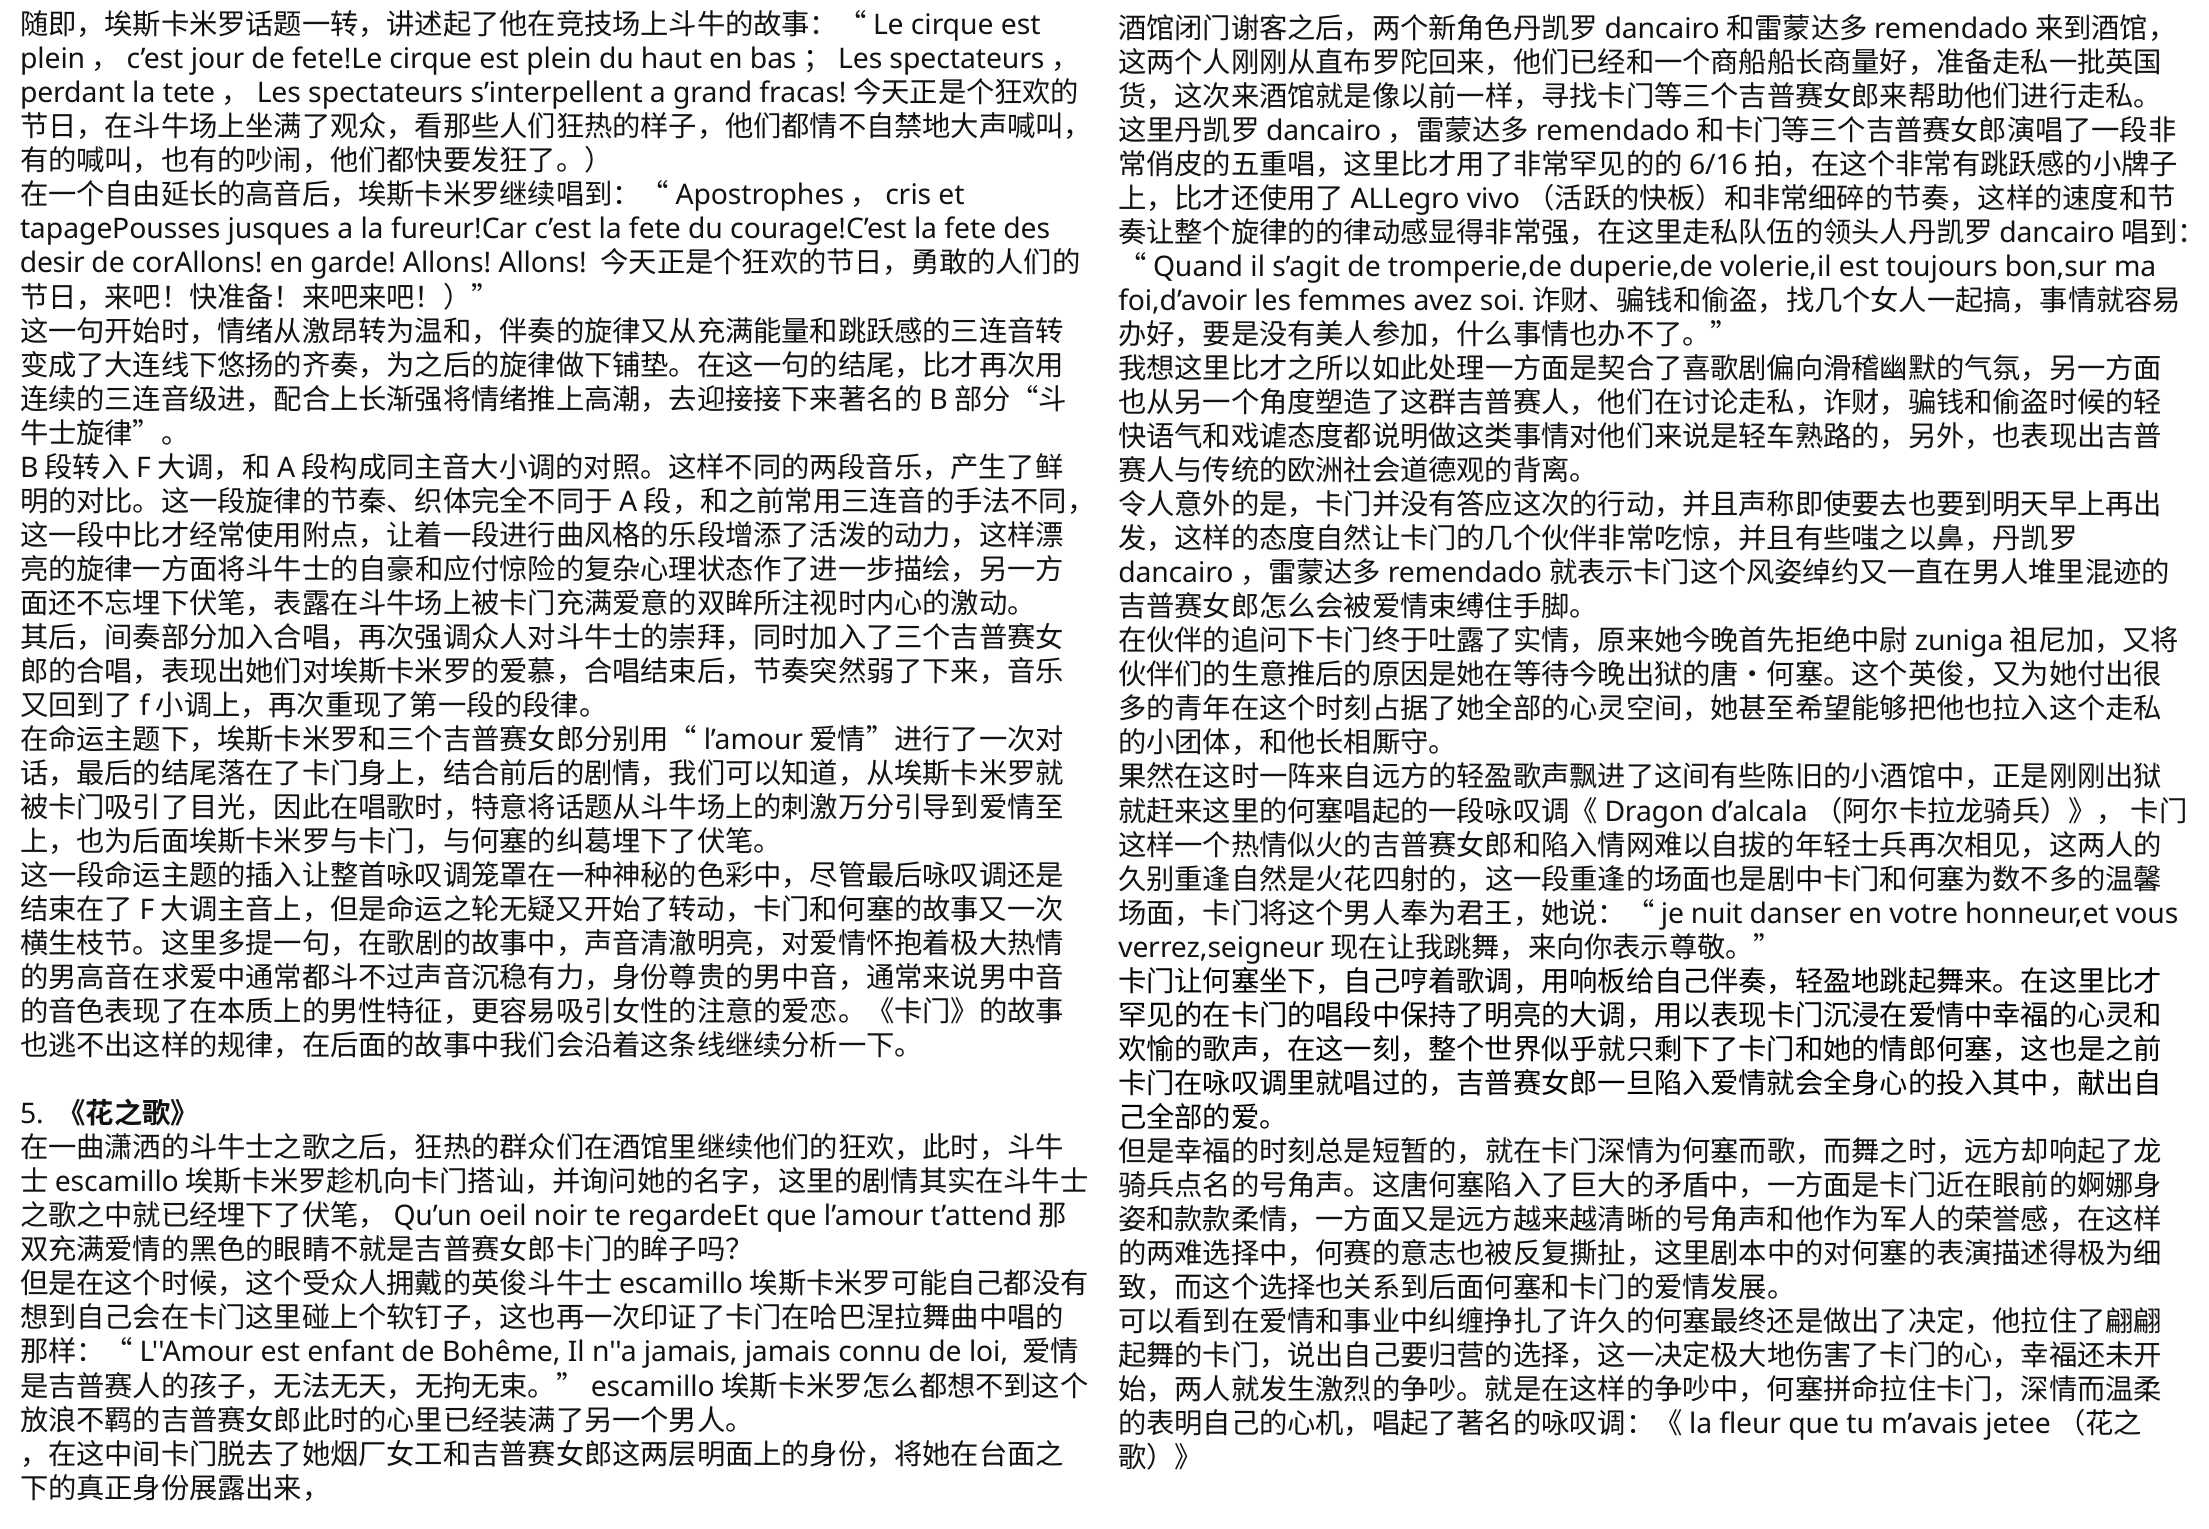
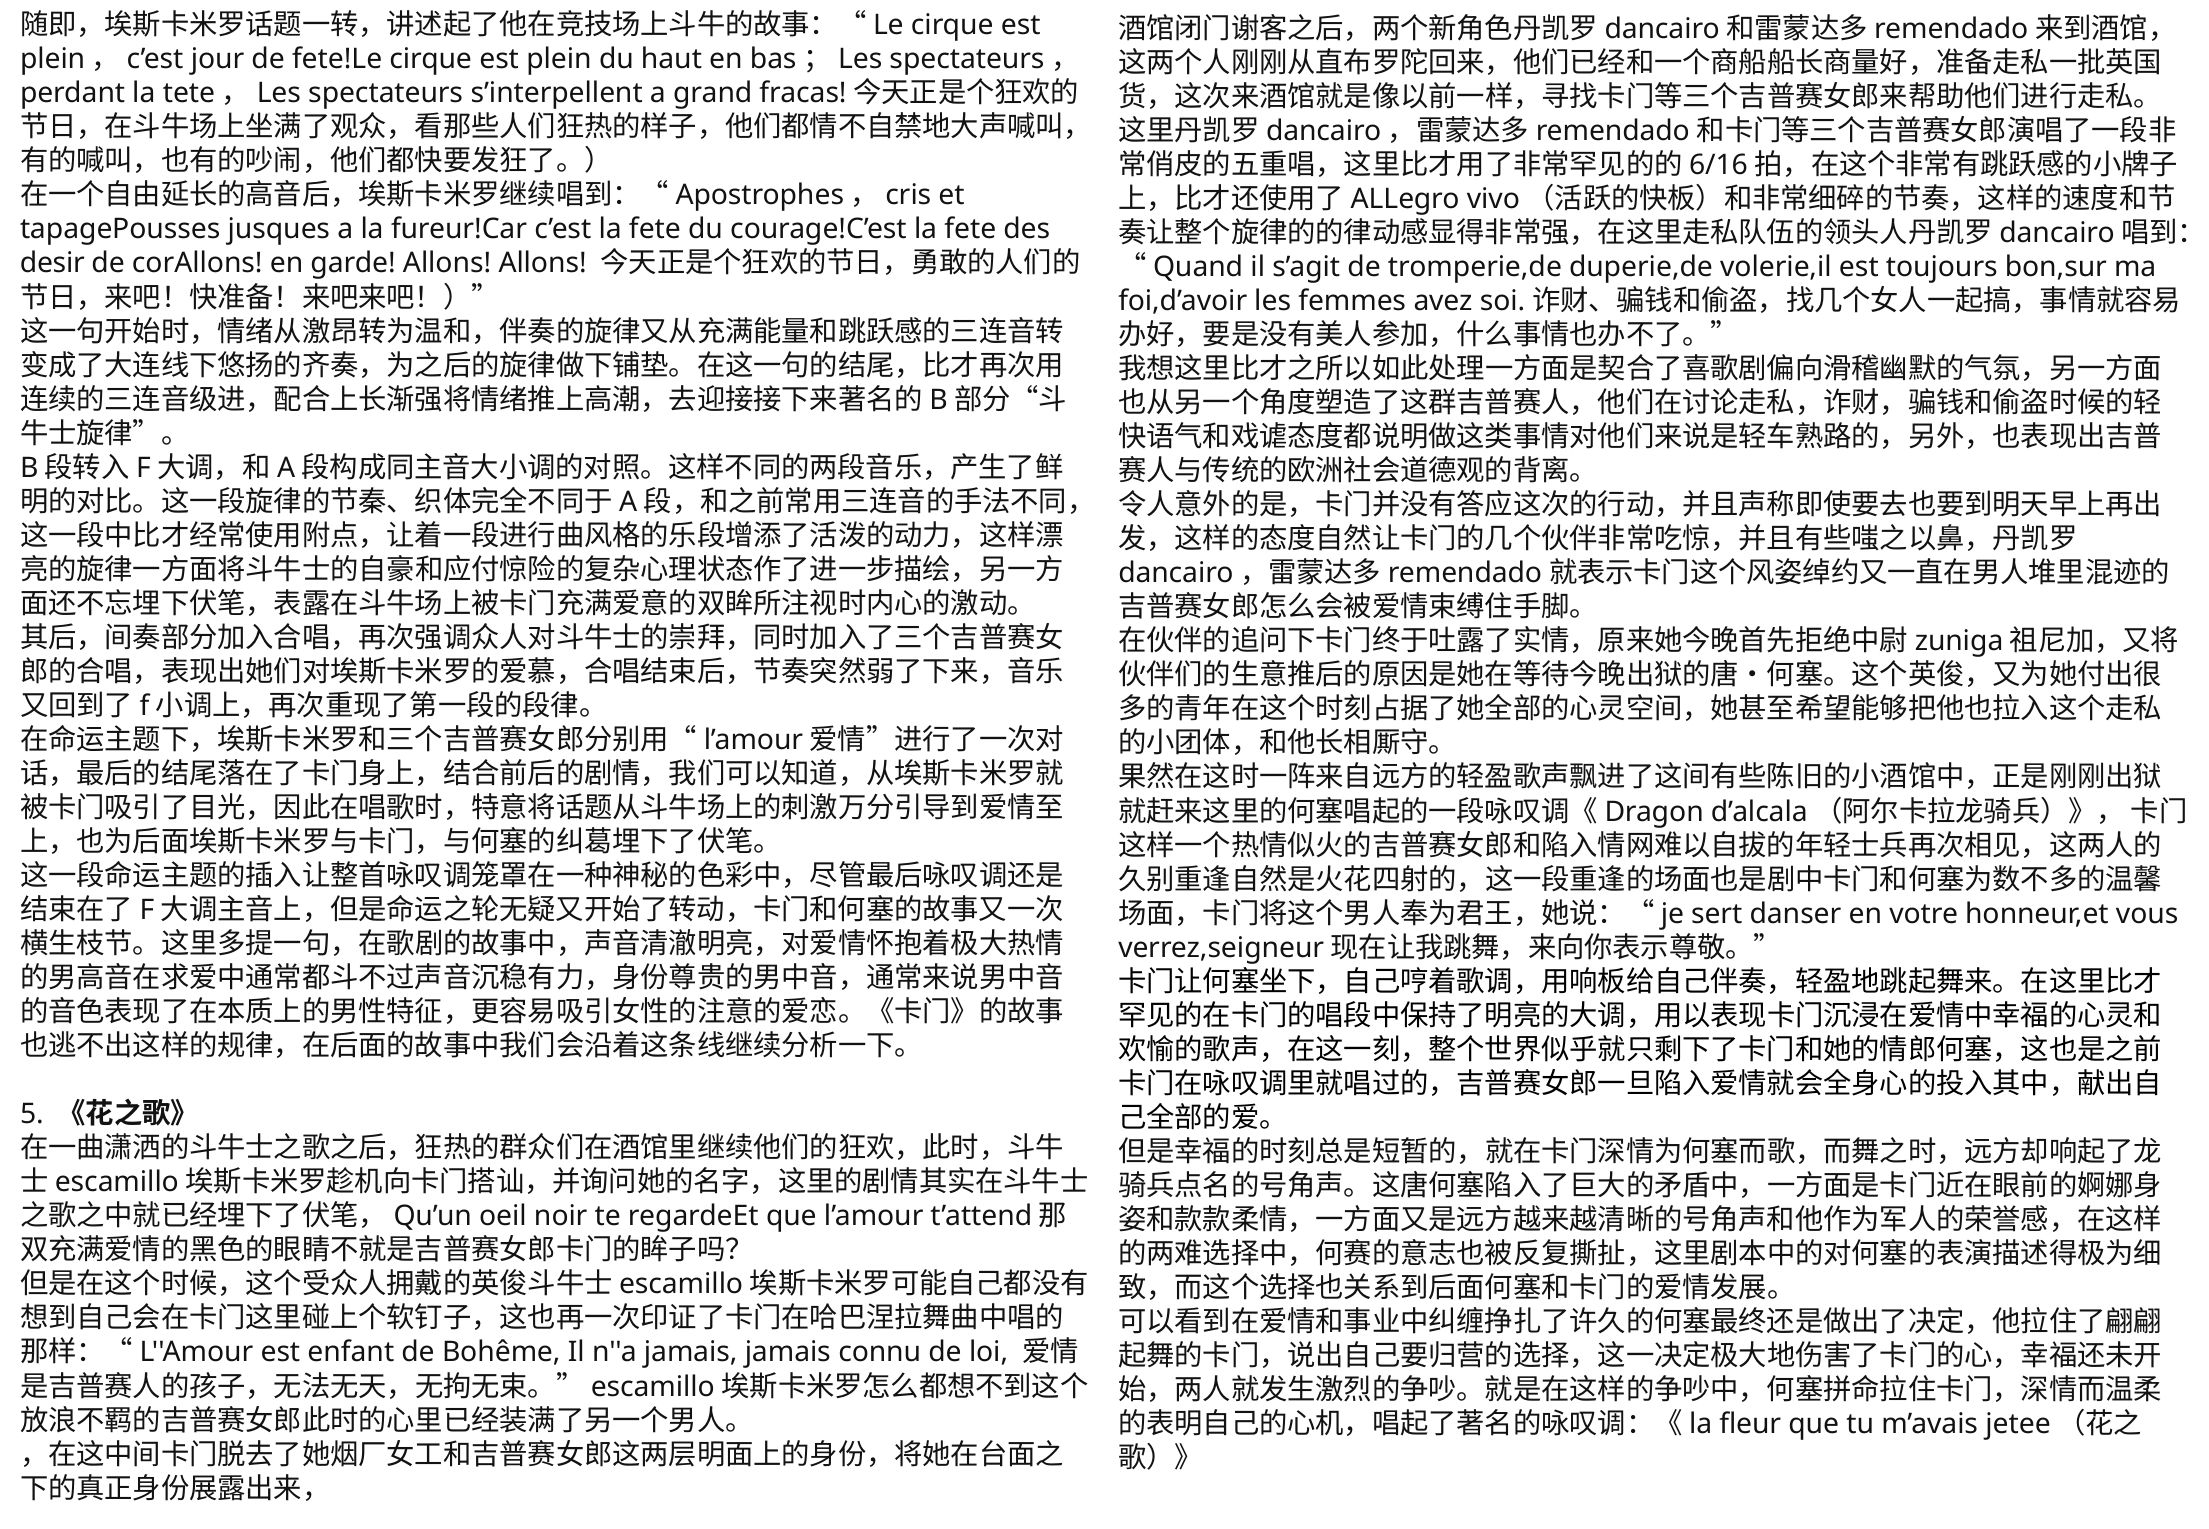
nuit: nuit -> sert
